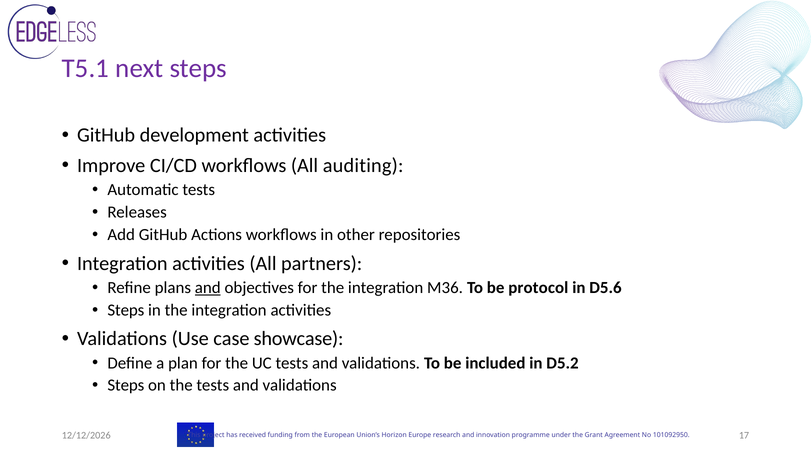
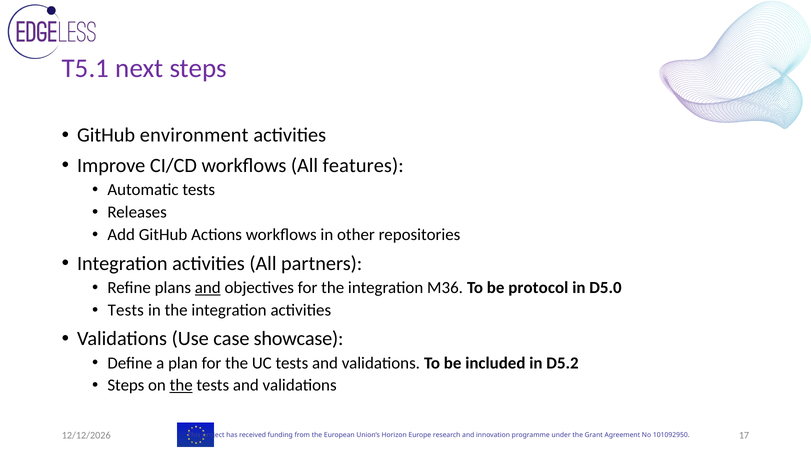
development: development -> environment
auditing: auditing -> features
D5.6: D5.6 -> D5.0
Steps at (126, 310): Steps -> Tests
the at (181, 386) underline: none -> present
